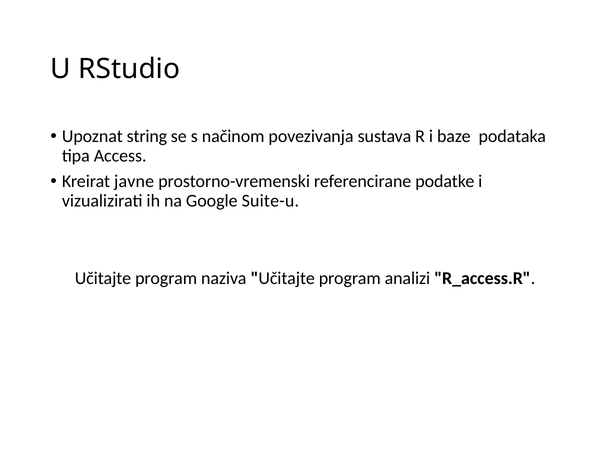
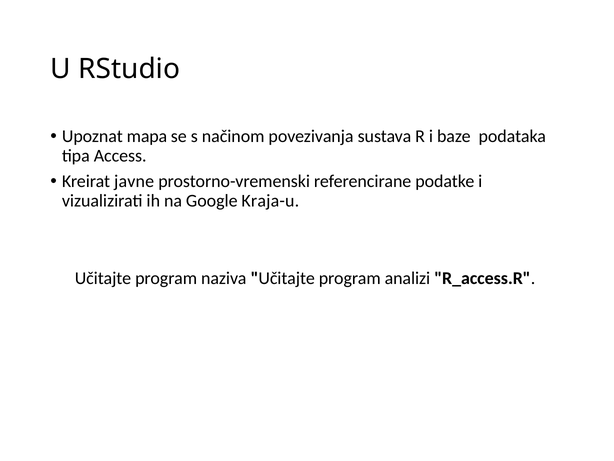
string: string -> mapa
Suite-u: Suite-u -> Kraja-u
